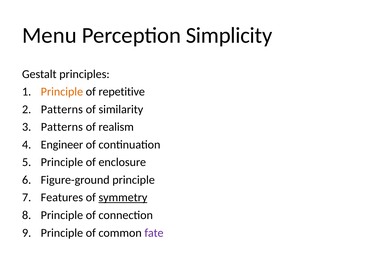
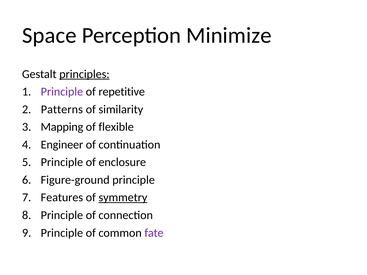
Menu: Menu -> Space
Simplicity: Simplicity -> Minimize
principles underline: none -> present
Principle at (62, 92) colour: orange -> purple
Patterns at (62, 127): Patterns -> Mapping
realism: realism -> flexible
